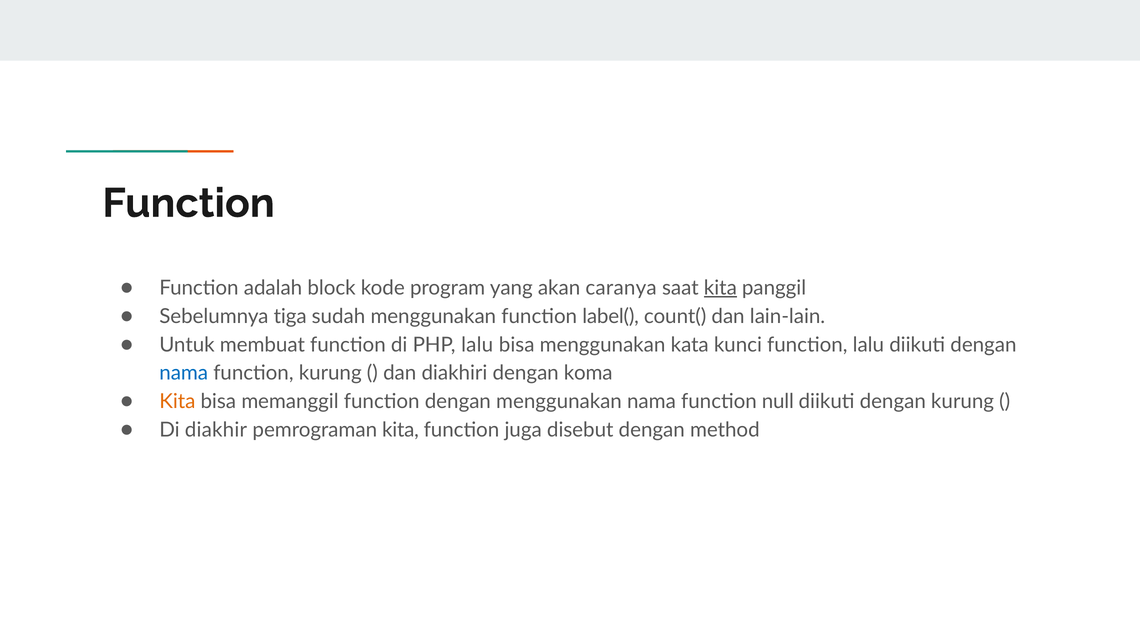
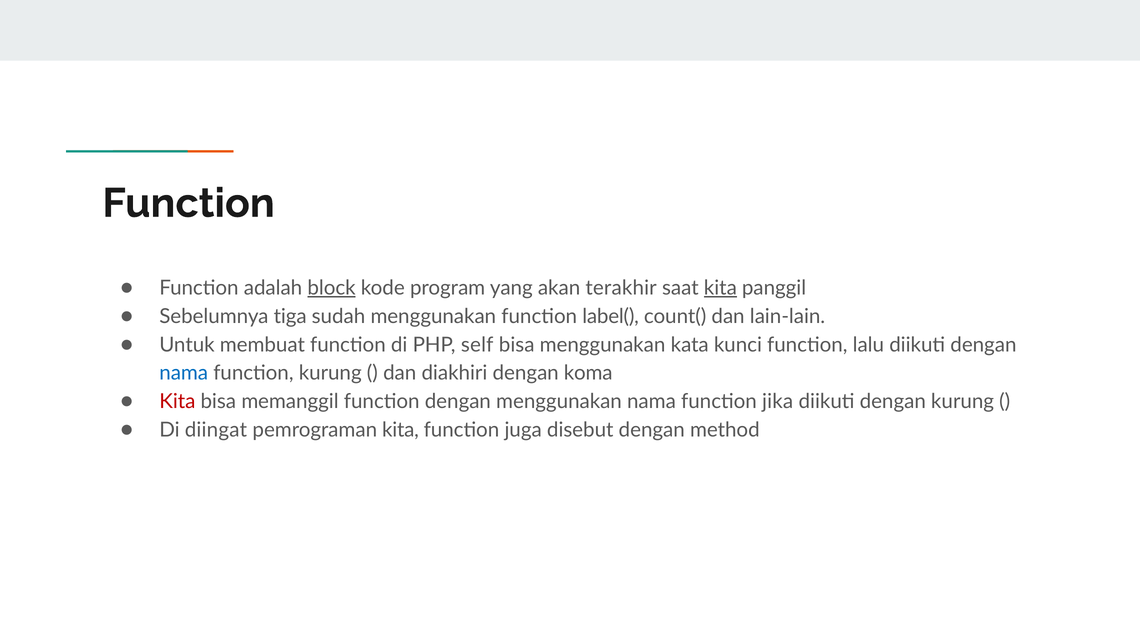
block underline: none -> present
caranya: caranya -> terakhir
PHP lalu: lalu -> self
Kita at (177, 402) colour: orange -> red
null: null -> jika
diakhir: diakhir -> diingat
